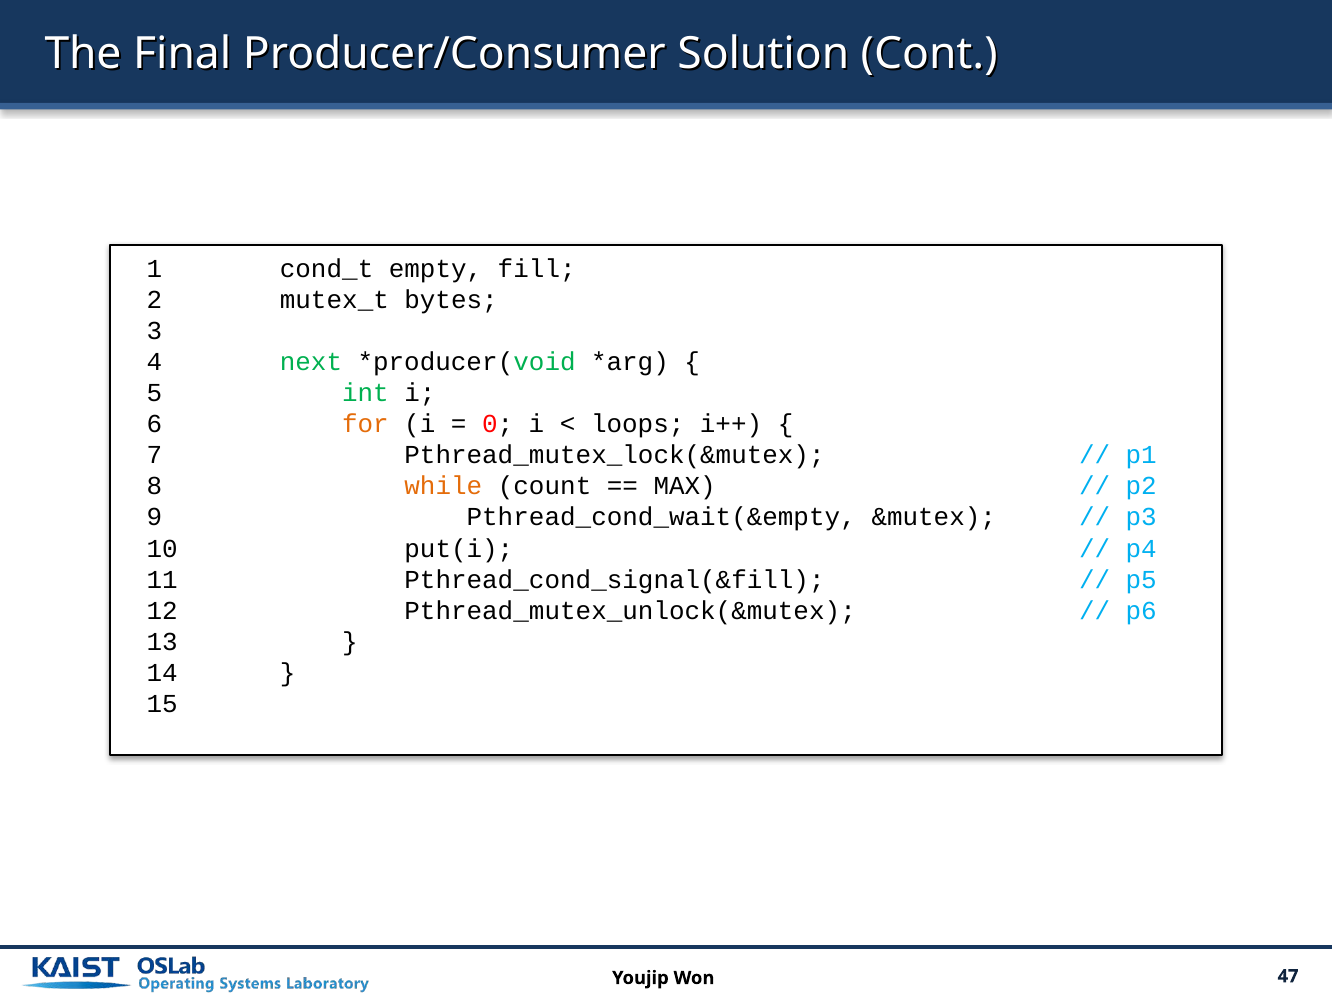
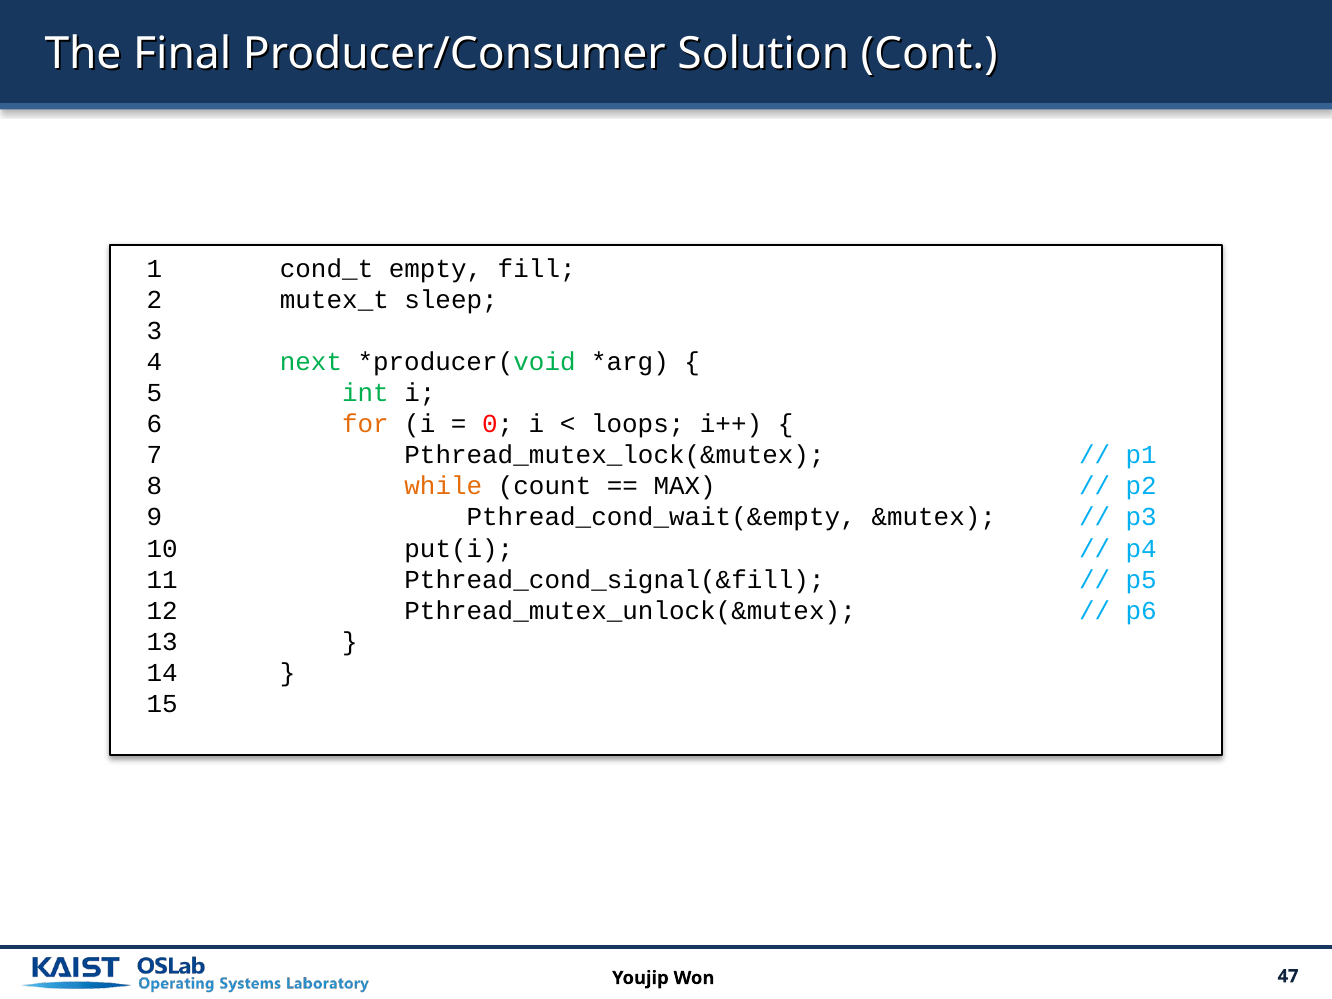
bytes: bytes -> sleep
